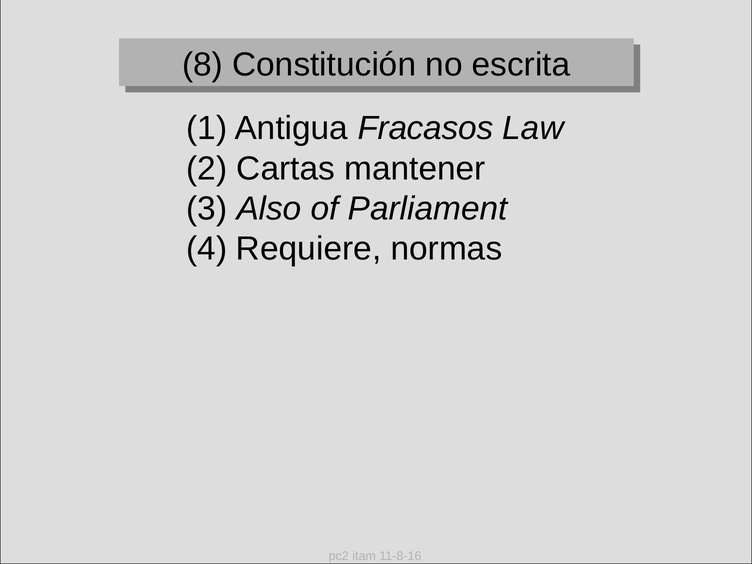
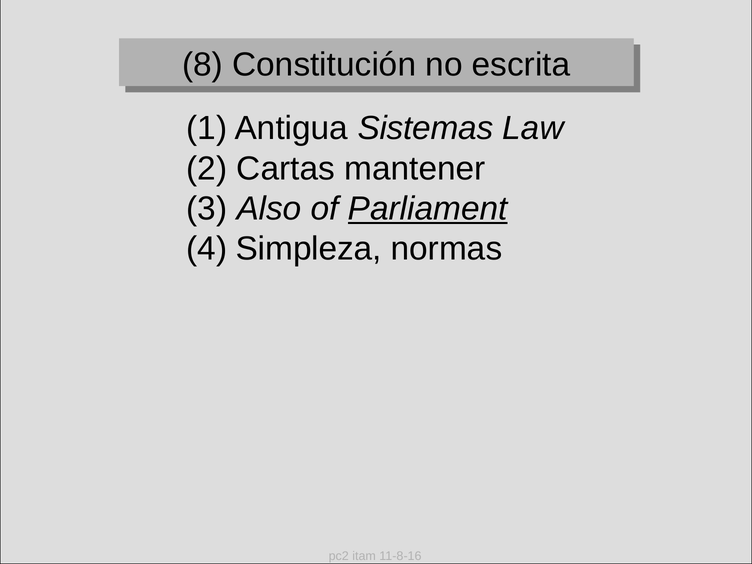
Fracasos: Fracasos -> Sistemas
Parliament underline: none -> present
Requiere: Requiere -> Simpleza
